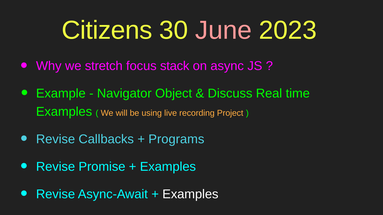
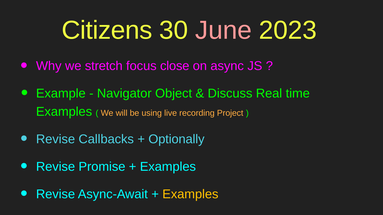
stack: stack -> close
Programs: Programs -> Optionally
Examples at (190, 194) colour: white -> yellow
